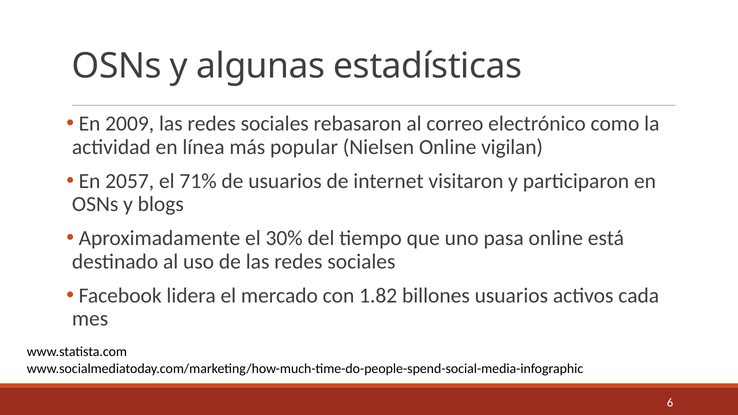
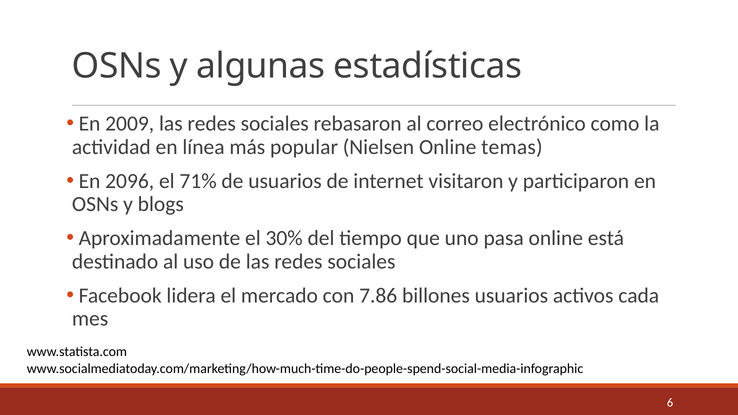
vigilan: vigilan -> temas
2057: 2057 -> 2096
1.82: 1.82 -> 7.86
